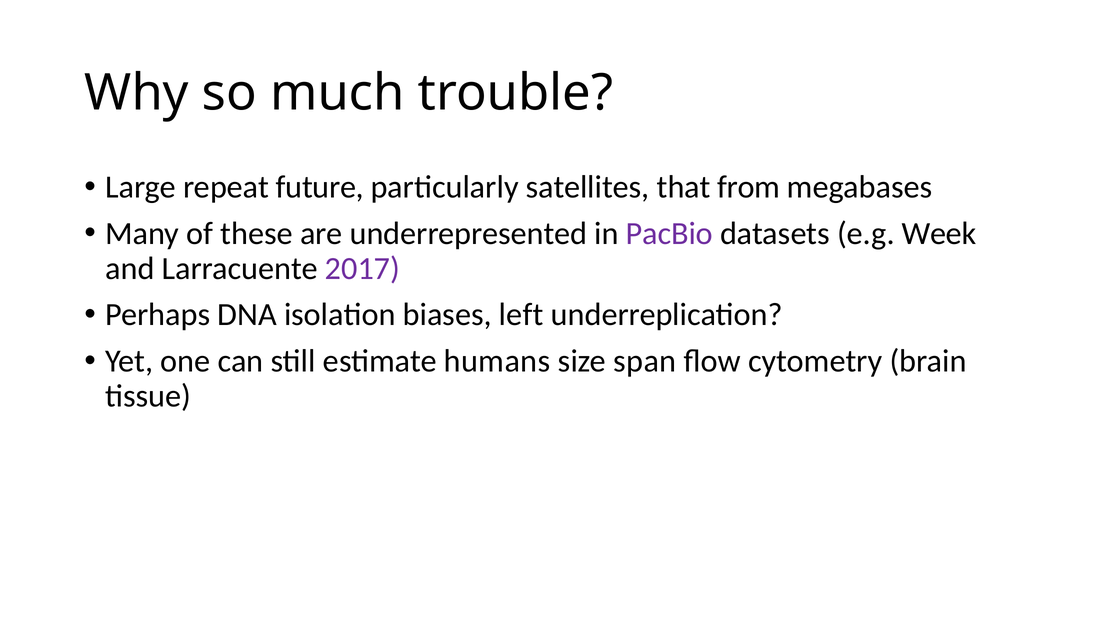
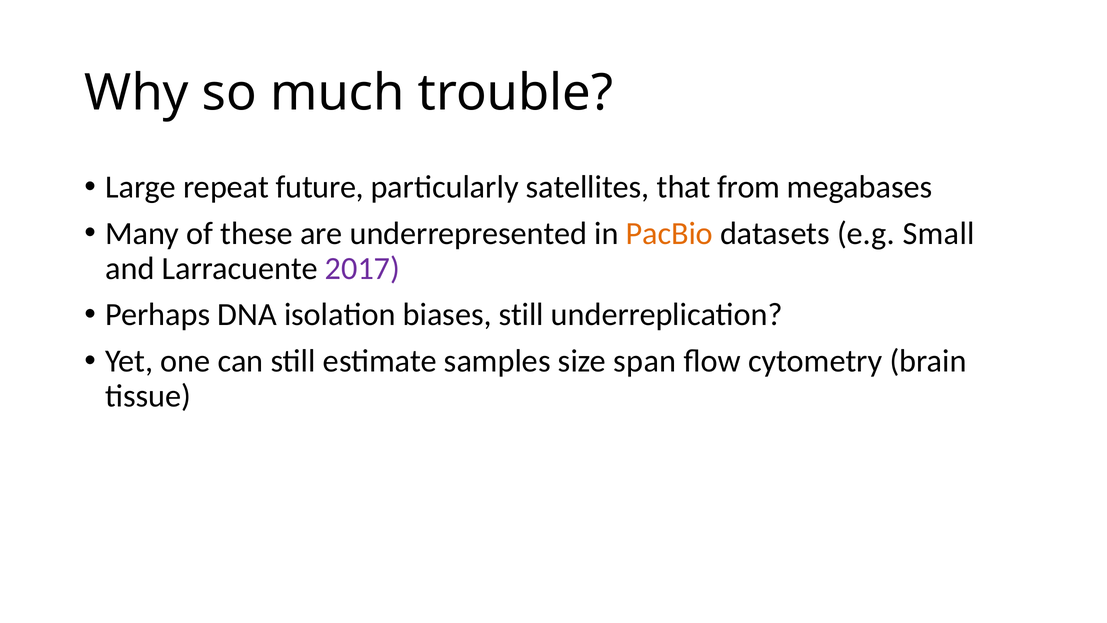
PacBio colour: purple -> orange
Week: Week -> Small
biases left: left -> still
humans: humans -> samples
